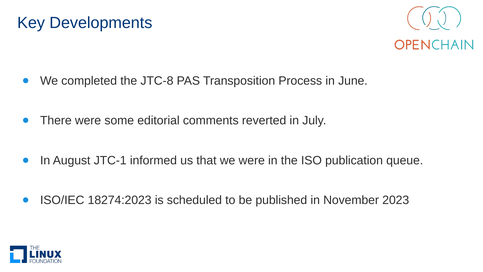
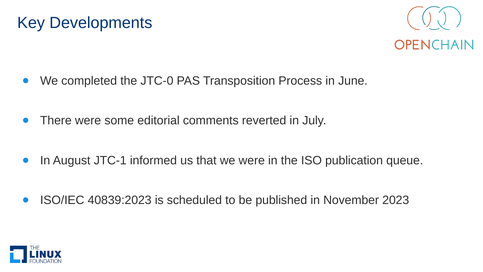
JTC-8: JTC-8 -> JTC-0
18274:2023: 18274:2023 -> 40839:2023
